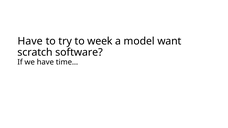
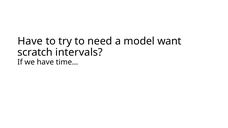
week: week -> need
software: software -> intervals
